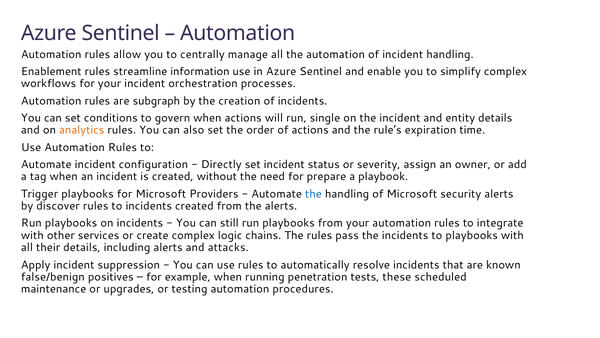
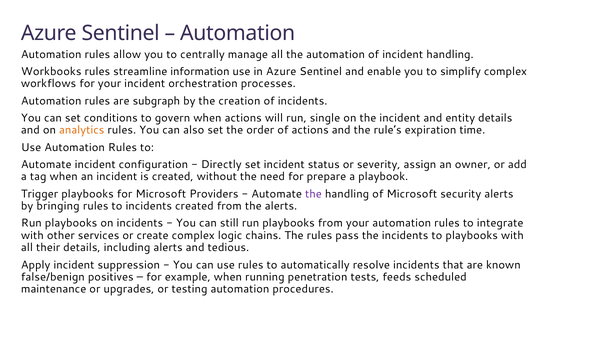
Enablement: Enablement -> Workbooks
the at (313, 194) colour: blue -> purple
discover: discover -> bringing
attacks: attacks -> tedious
these: these -> feeds
